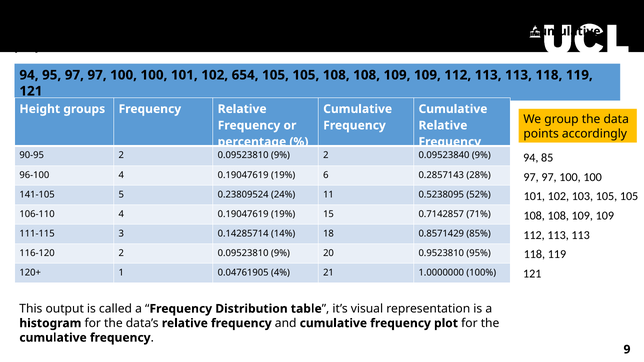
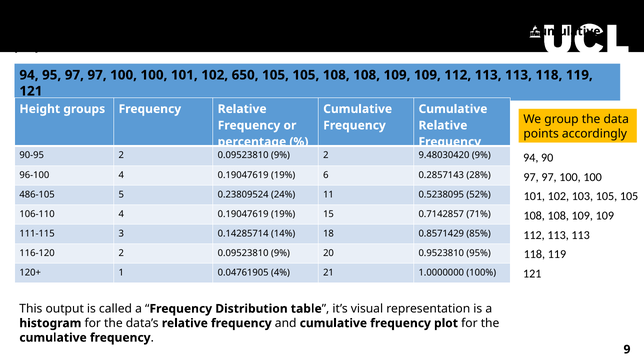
654: 654 -> 650
0.09523840: 0.09523840 -> 9.48030420
85: 85 -> 90
141-105: 141-105 -> 486-105
